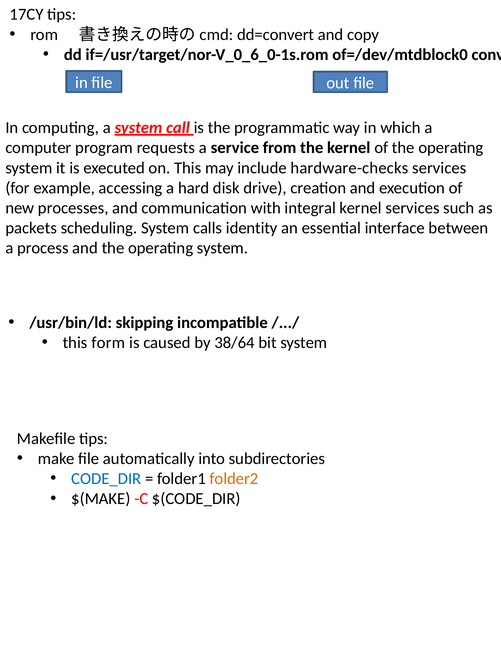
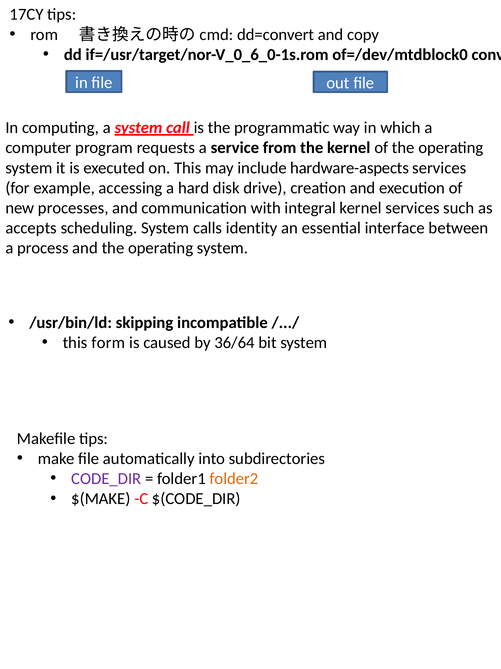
hardware-checks: hardware-checks -> hardware-aspects
packets: packets -> accepts
38/64: 38/64 -> 36/64
CODE_DIR colour: blue -> purple
